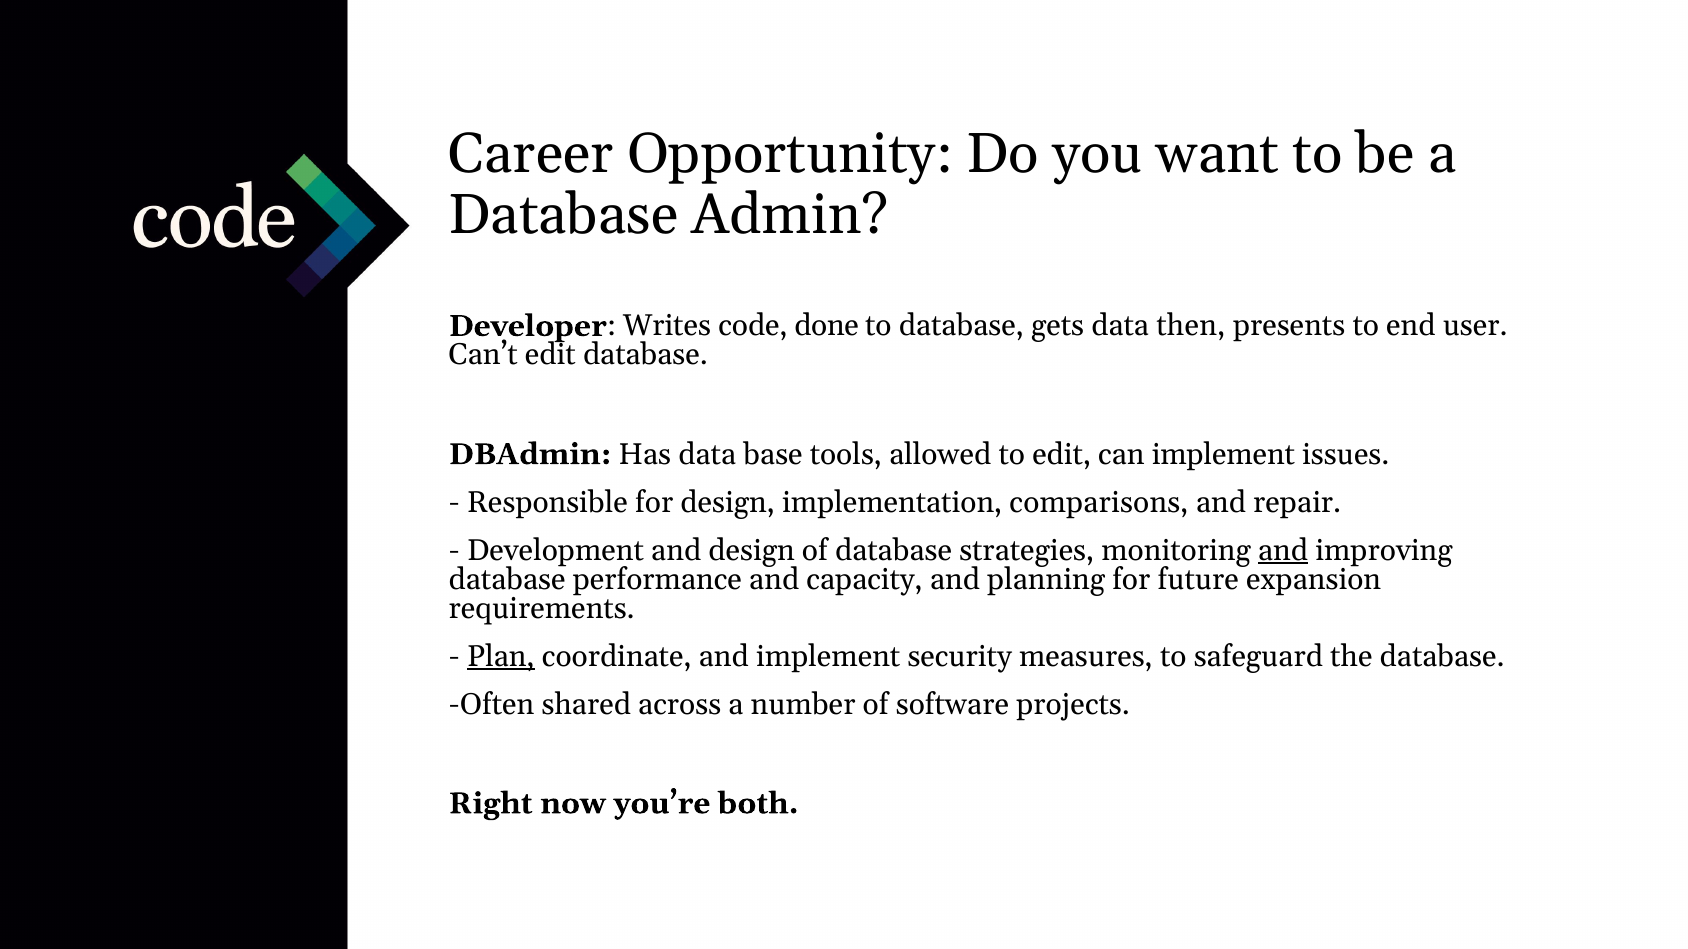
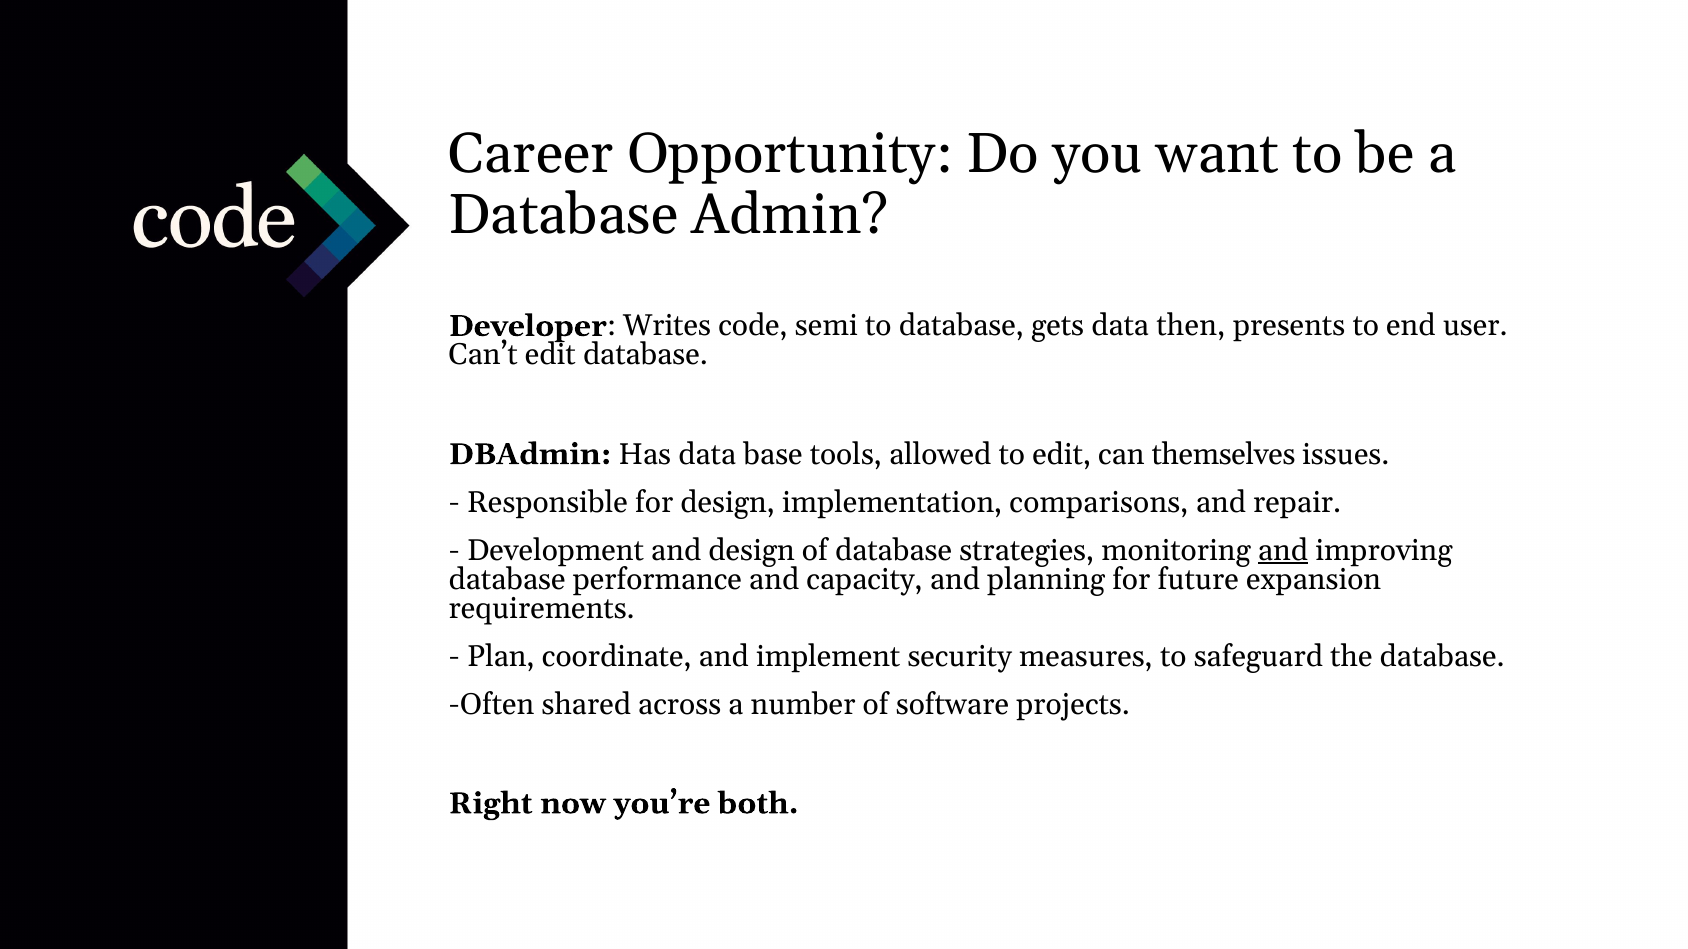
done: done -> semi
can implement: implement -> themselves
Plan underline: present -> none
